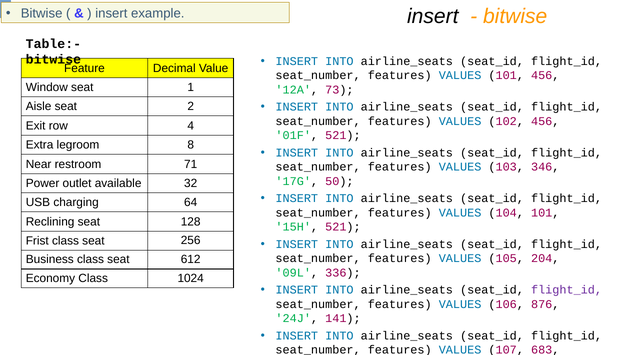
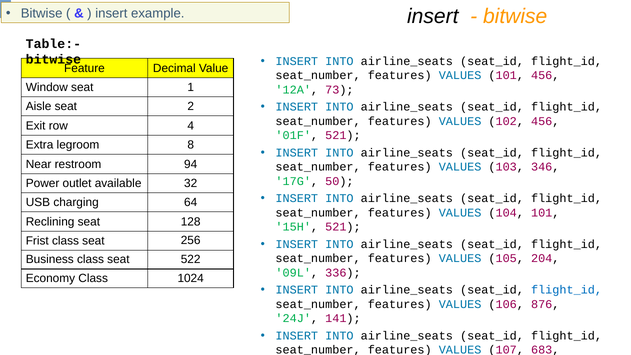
71: 71 -> 94
612: 612 -> 522
flight_id at (567, 290) colour: purple -> blue
